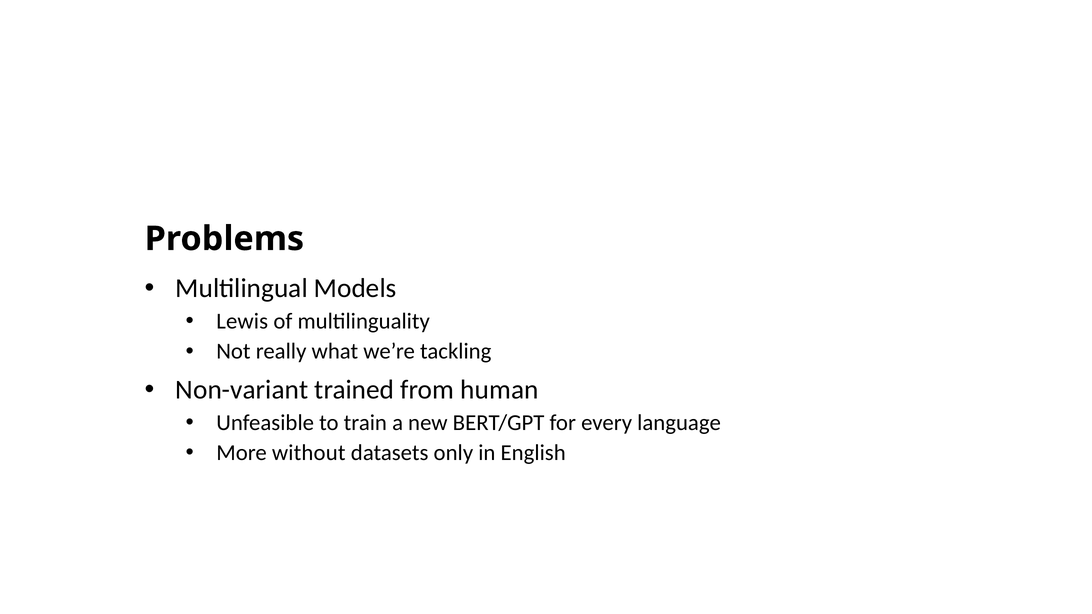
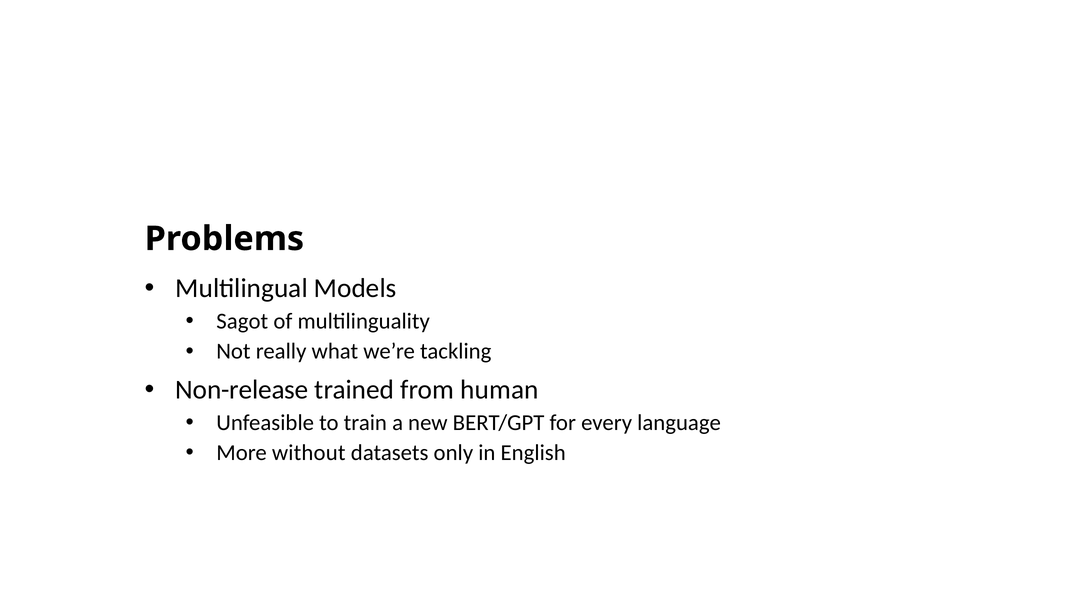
Lewis: Lewis -> Sagot
Non-variant: Non-variant -> Non-release
